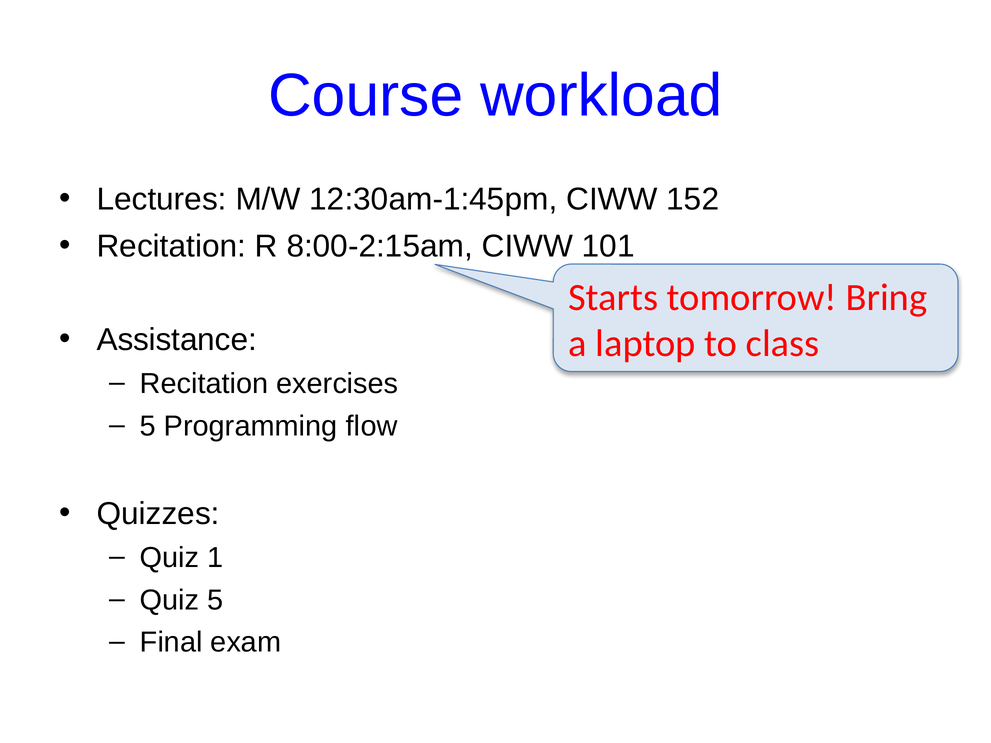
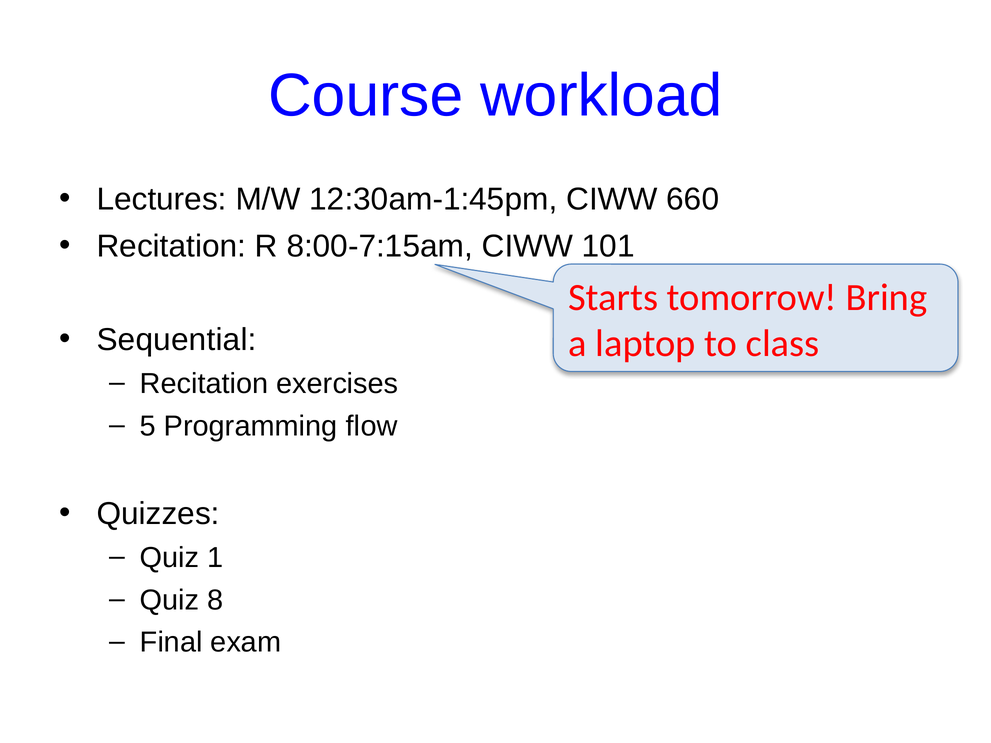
152: 152 -> 660
8:00-2:15am: 8:00-2:15am -> 8:00-7:15am
Assistance: Assistance -> Sequential
Quiz 5: 5 -> 8
